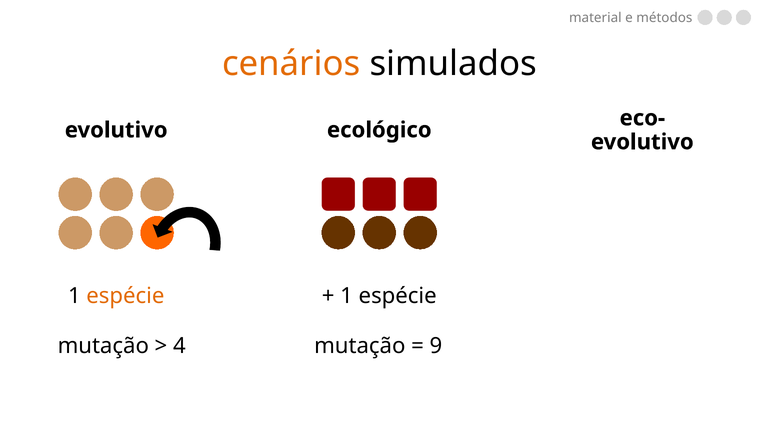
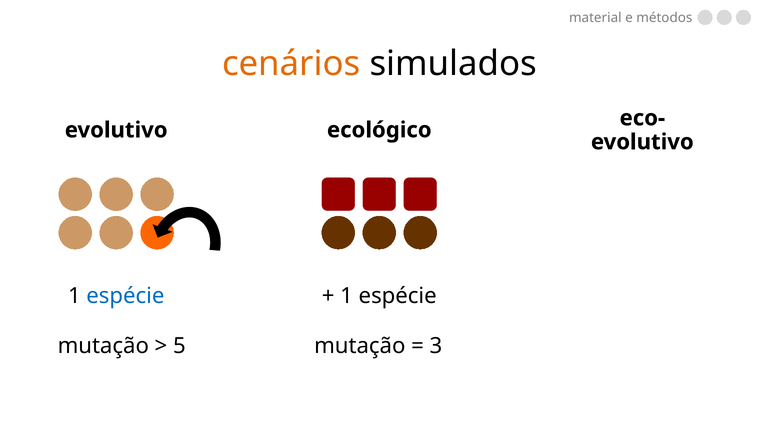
espécie at (125, 295) colour: orange -> blue
4: 4 -> 5
9: 9 -> 3
